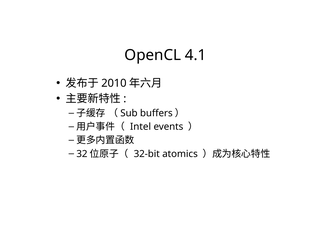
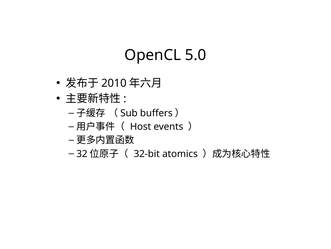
4.1: 4.1 -> 5.0
Intel: Intel -> Host
